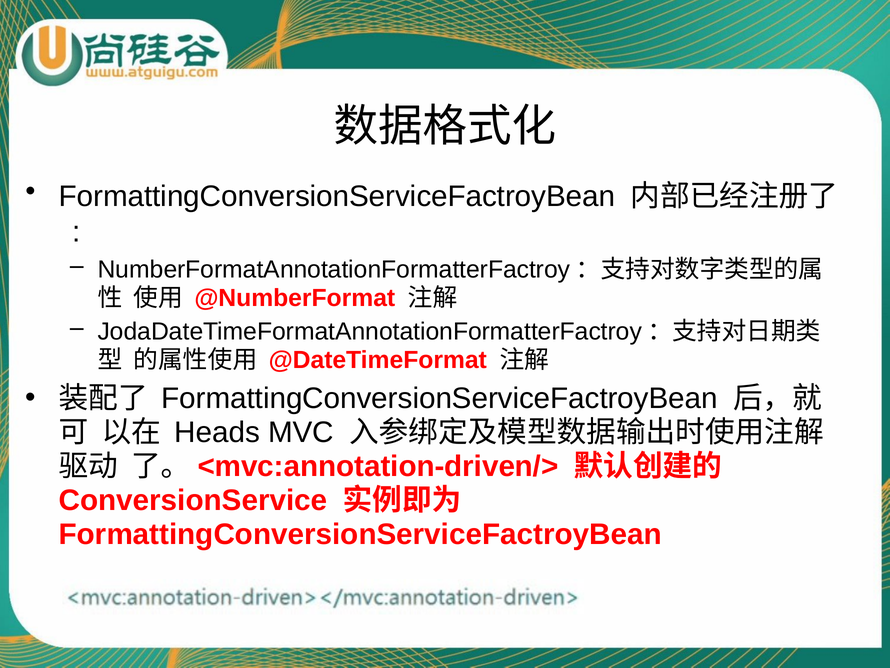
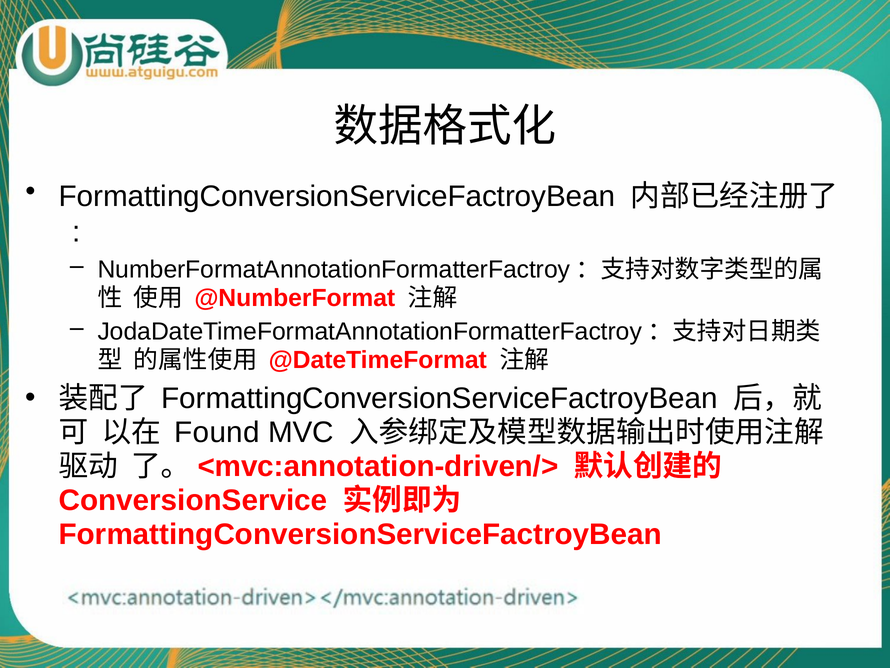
Heads: Heads -> Found
